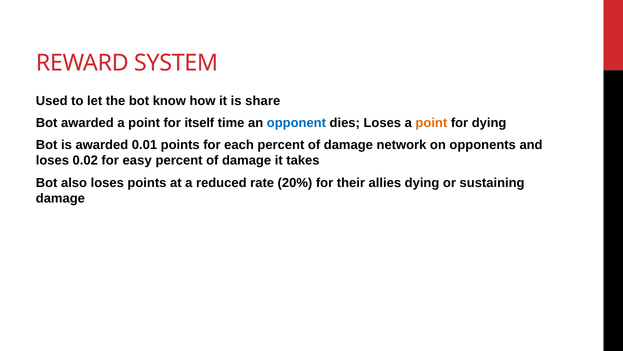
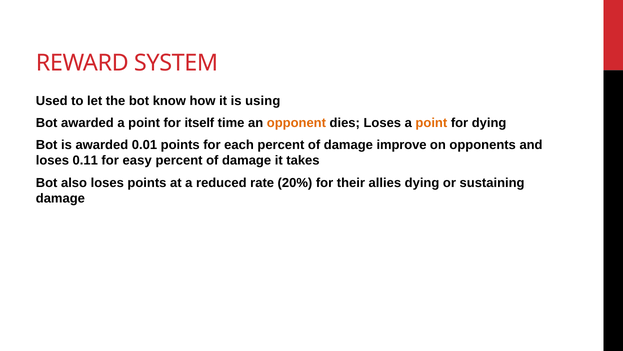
share: share -> using
opponent colour: blue -> orange
network: network -> improve
0.02: 0.02 -> 0.11
